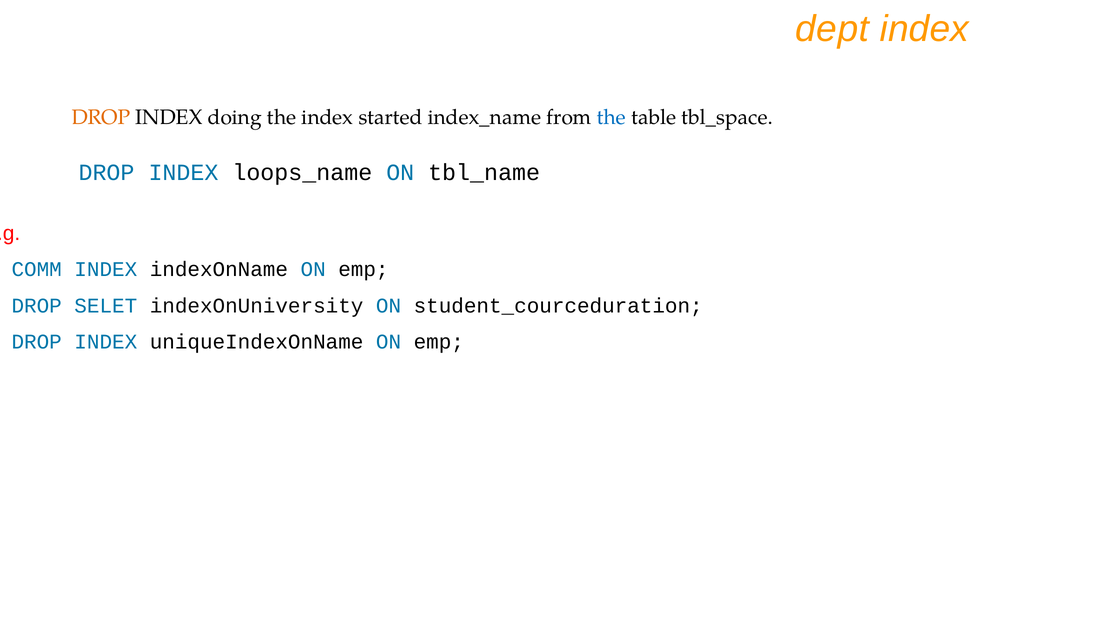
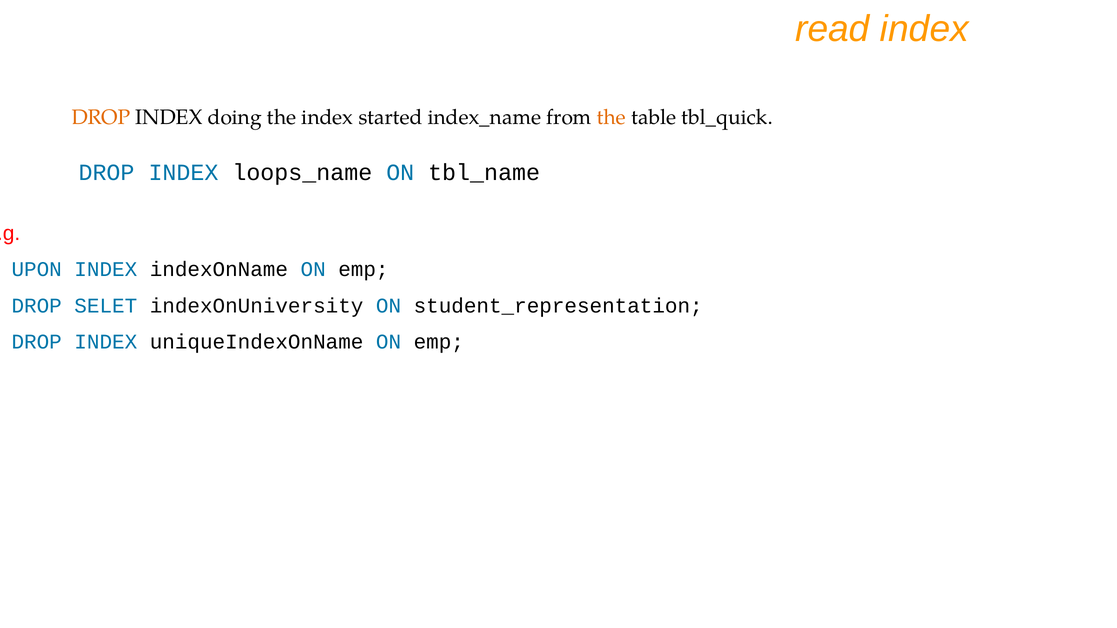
dept: dept -> read
the at (611, 117) colour: blue -> orange
tbl_space: tbl_space -> tbl_quick
COMM: COMM -> UPON
student_courceduration: student_courceduration -> student_representation
